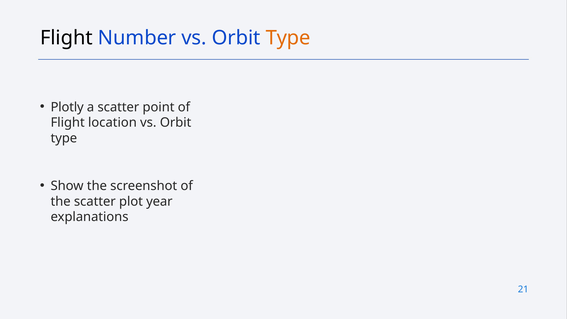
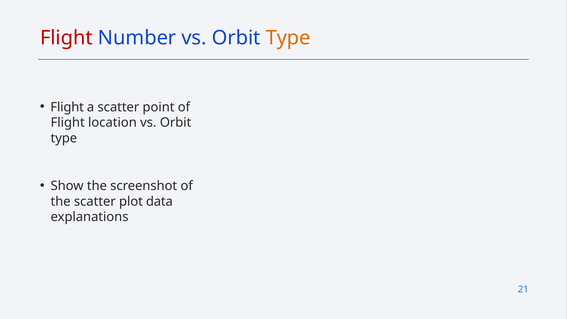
Flight at (66, 38) colour: black -> red
Plotly at (67, 107): Plotly -> Flight
year: year -> data
